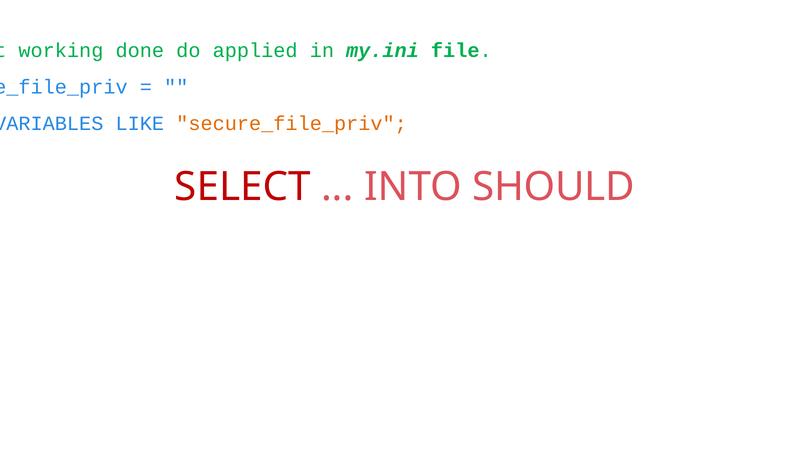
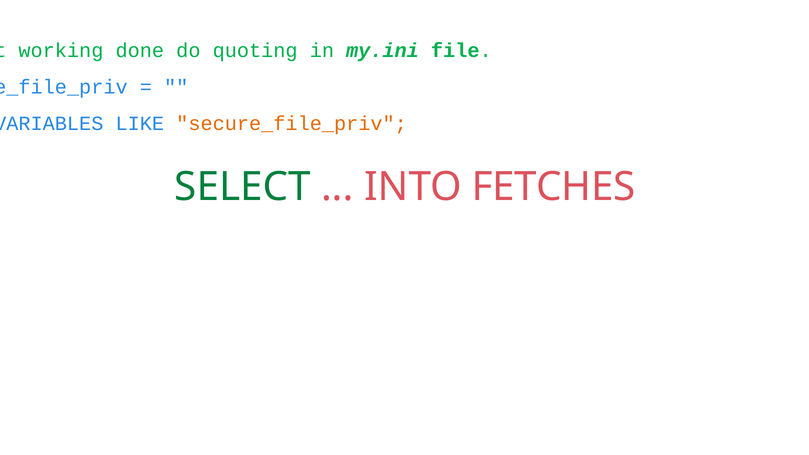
applied: applied -> quoting
SELECT colour: red -> green
SHOULD: SHOULD -> FETCHES
